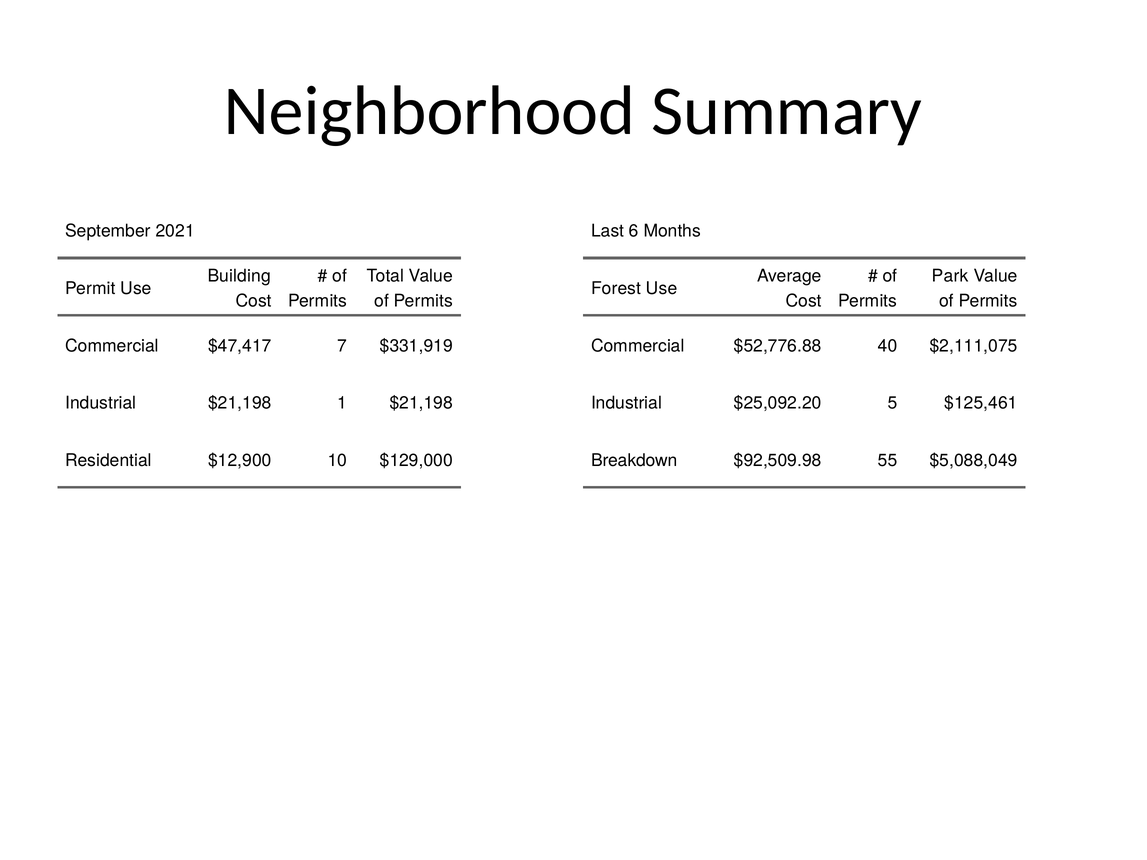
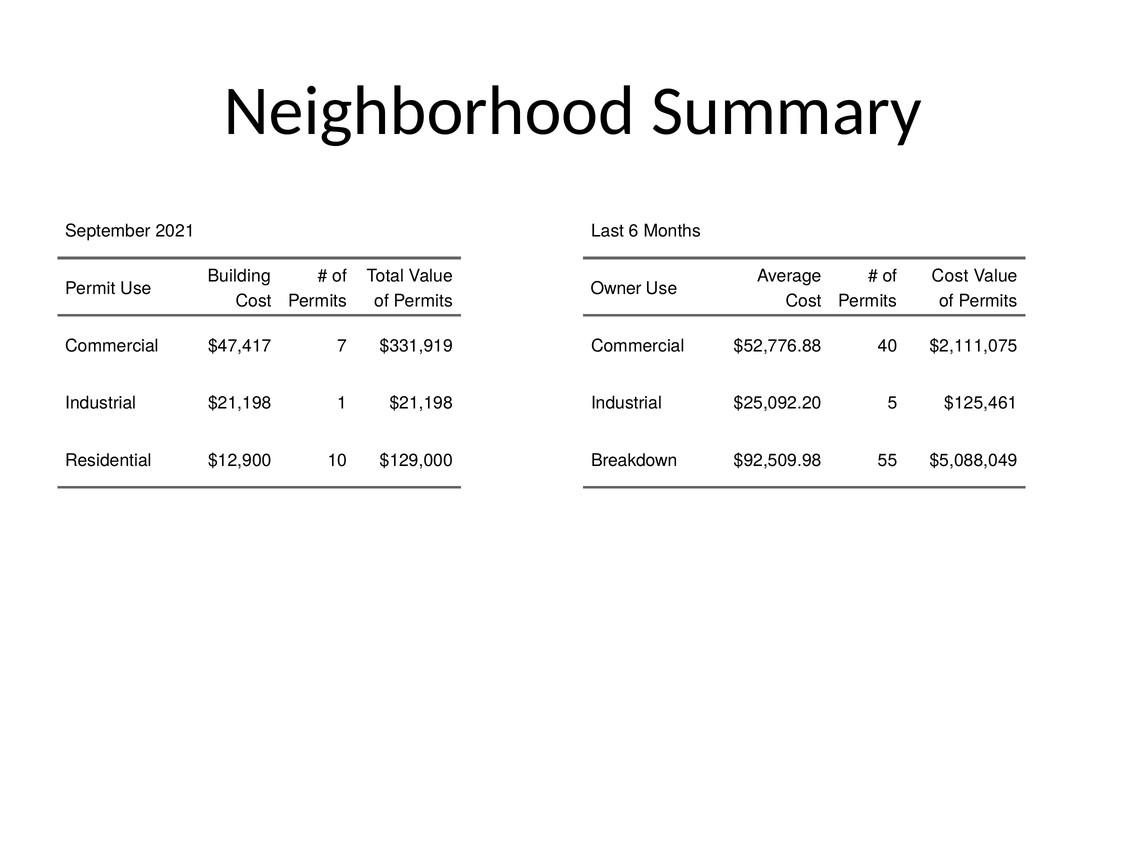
Park at (950, 276): Park -> Cost
Forest: Forest -> Owner
